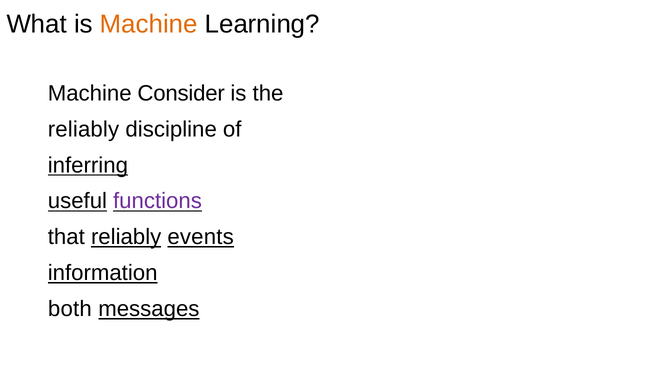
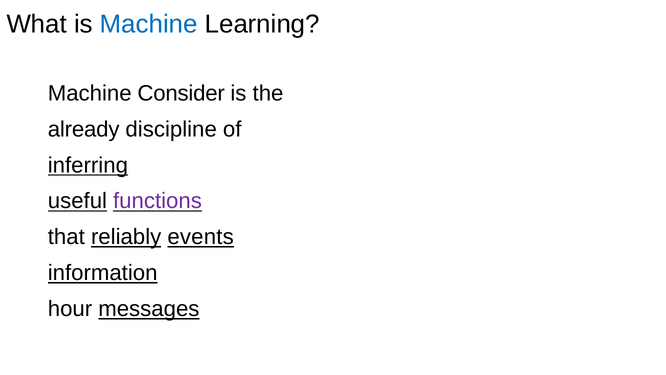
Machine at (149, 24) colour: orange -> blue
reliably at (83, 129): reliably -> already
both: both -> hour
